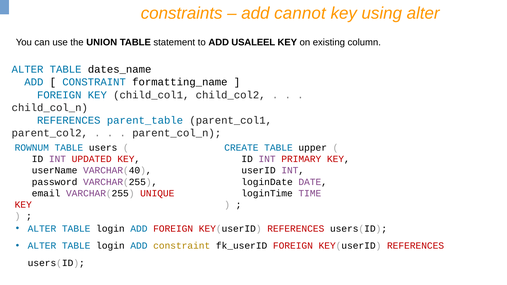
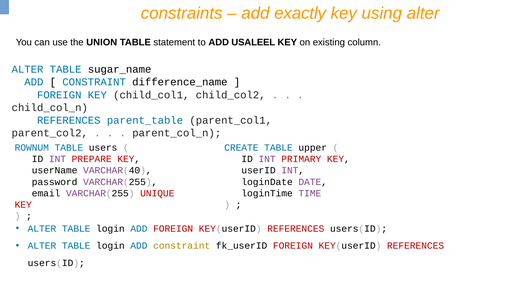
cannot: cannot -> exactly
dates_name: dates_name -> sugar_name
formatting_name: formatting_name -> difference_name
UPDATED: UPDATED -> PREPARE
